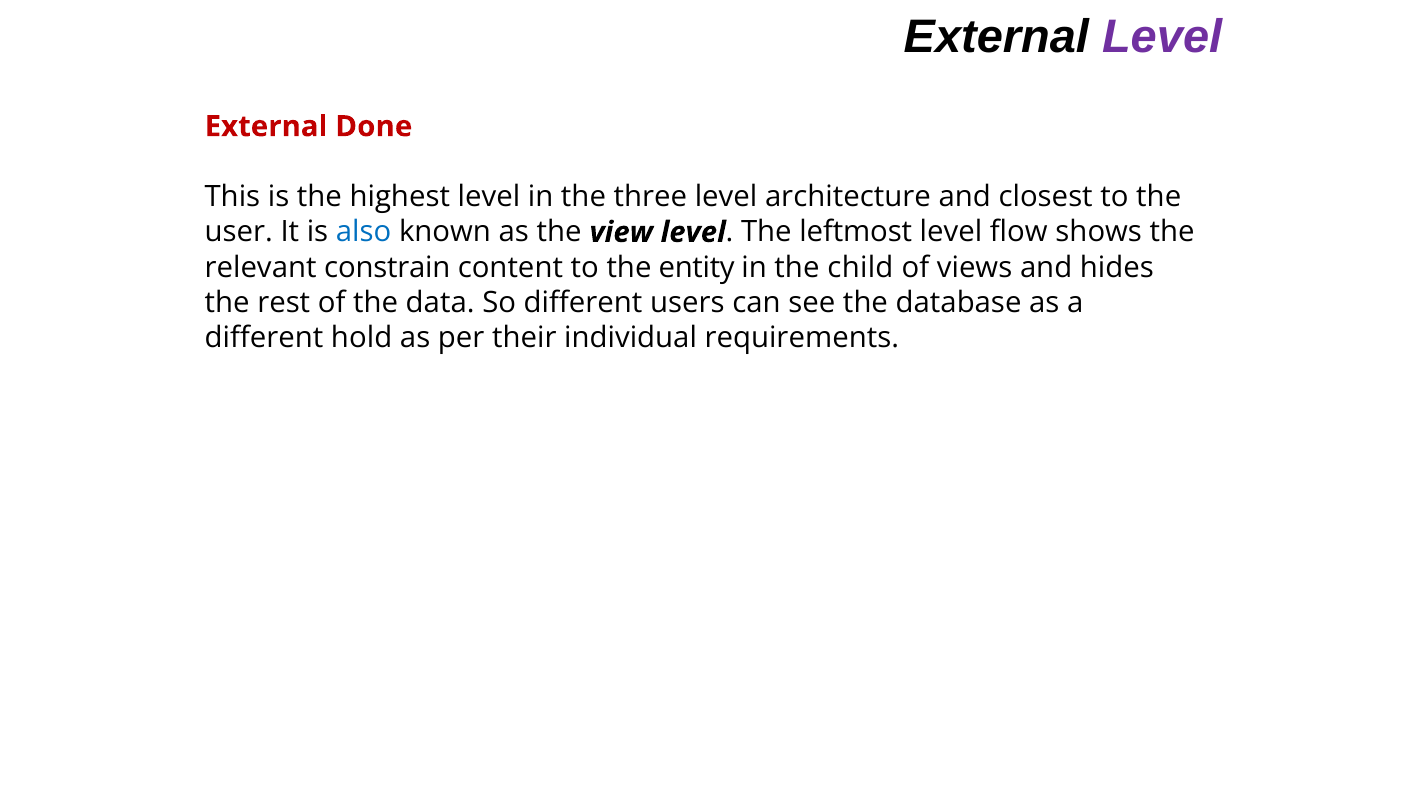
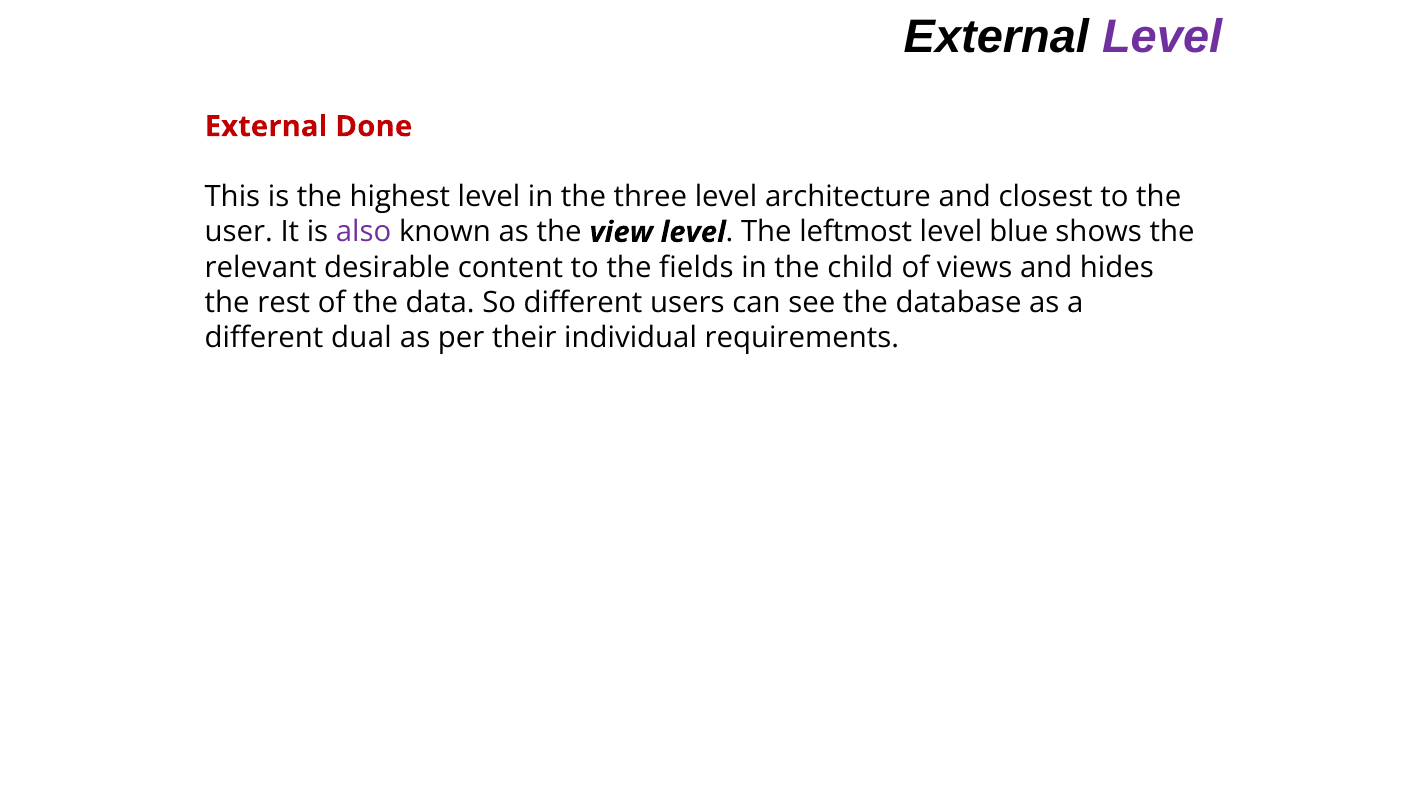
also colour: blue -> purple
flow: flow -> blue
constrain: constrain -> desirable
entity: entity -> fields
hold: hold -> dual
